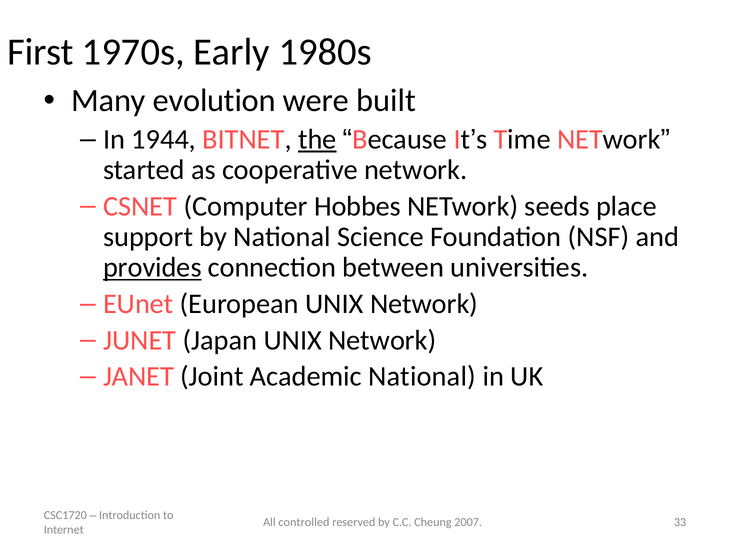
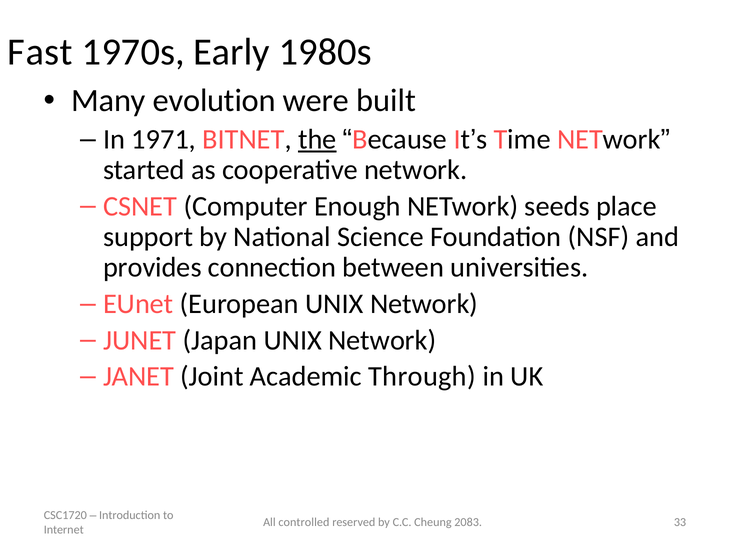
First: First -> Fast
1944: 1944 -> 1971
Hobbes: Hobbes -> Enough
provides underline: present -> none
Academic National: National -> Through
2007: 2007 -> 2083
